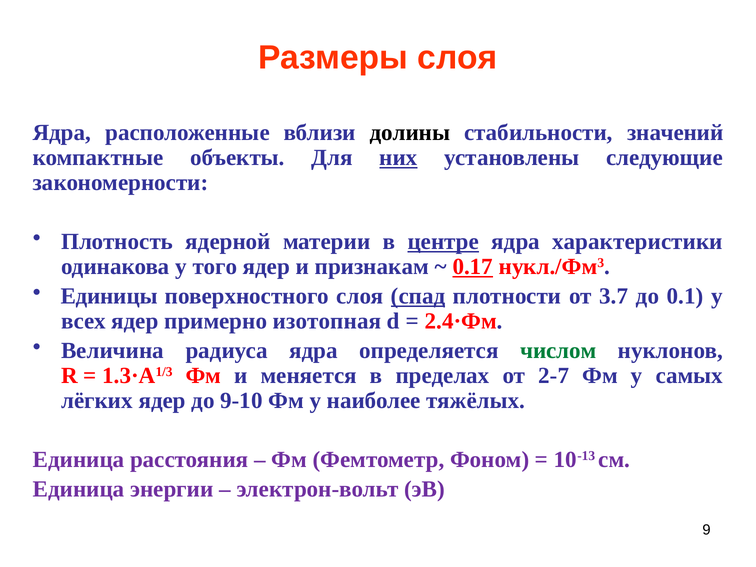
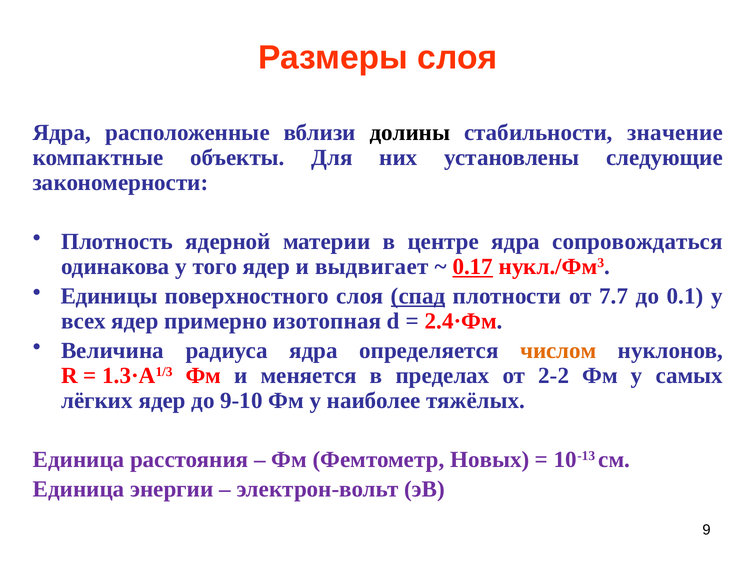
значений: значений -> значение
них underline: present -> none
центре underline: present -> none
характеристики: характеристики -> сопровождаться
признакам: признакам -> выдвигает
3.7: 3.7 -> 7.7
числом colour: green -> orange
2-7: 2-7 -> 2-2
Фоном: Фоном -> Новых
